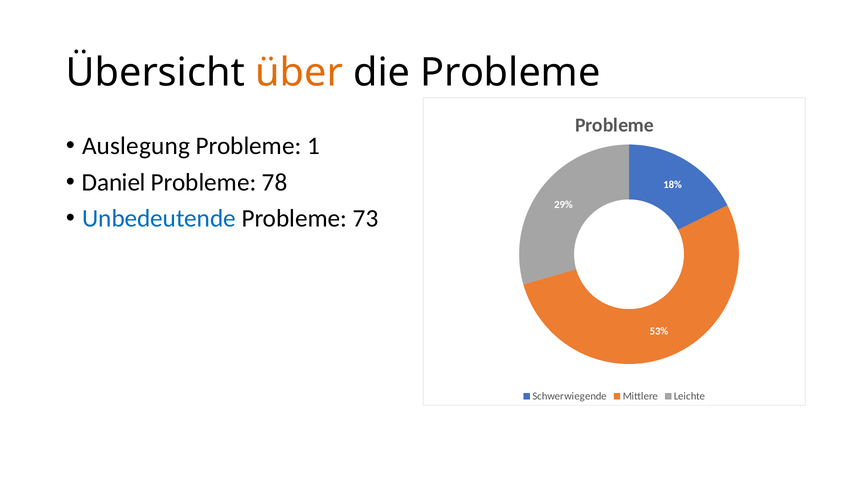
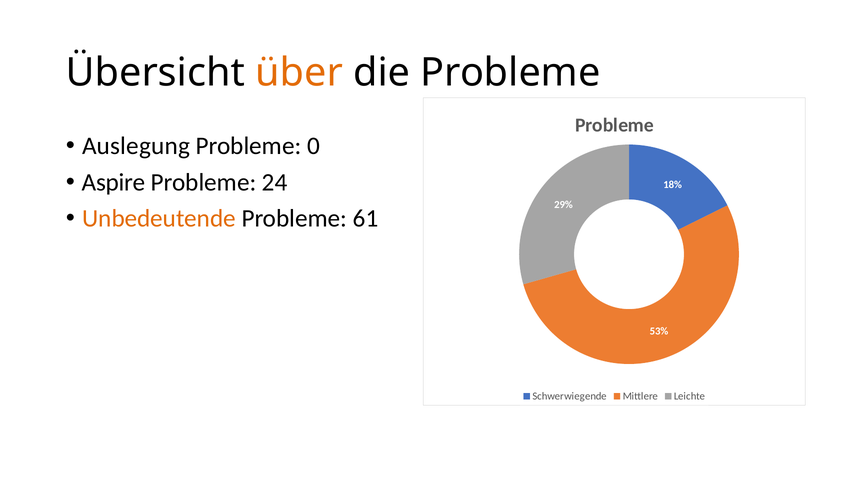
1: 1 -> 0
Daniel: Daniel -> Aspire
78: 78 -> 24
Unbedeutende colour: blue -> orange
73: 73 -> 61
